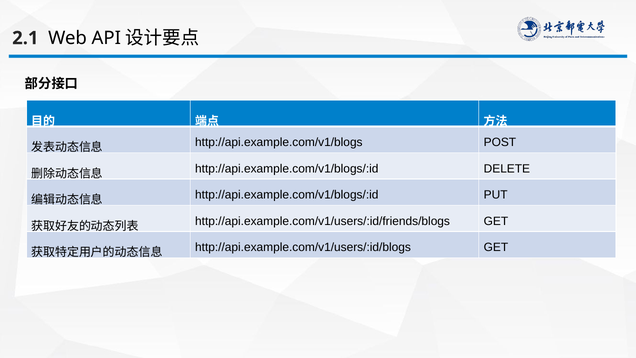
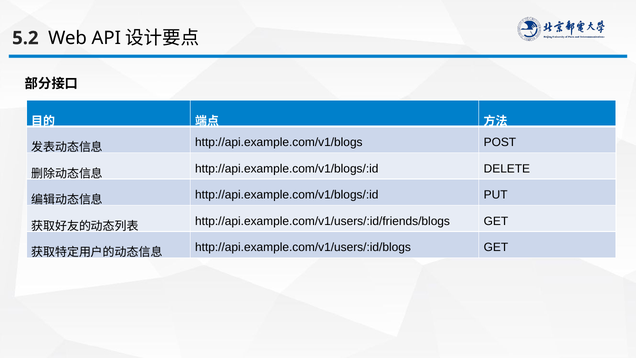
2.1: 2.1 -> 5.2
